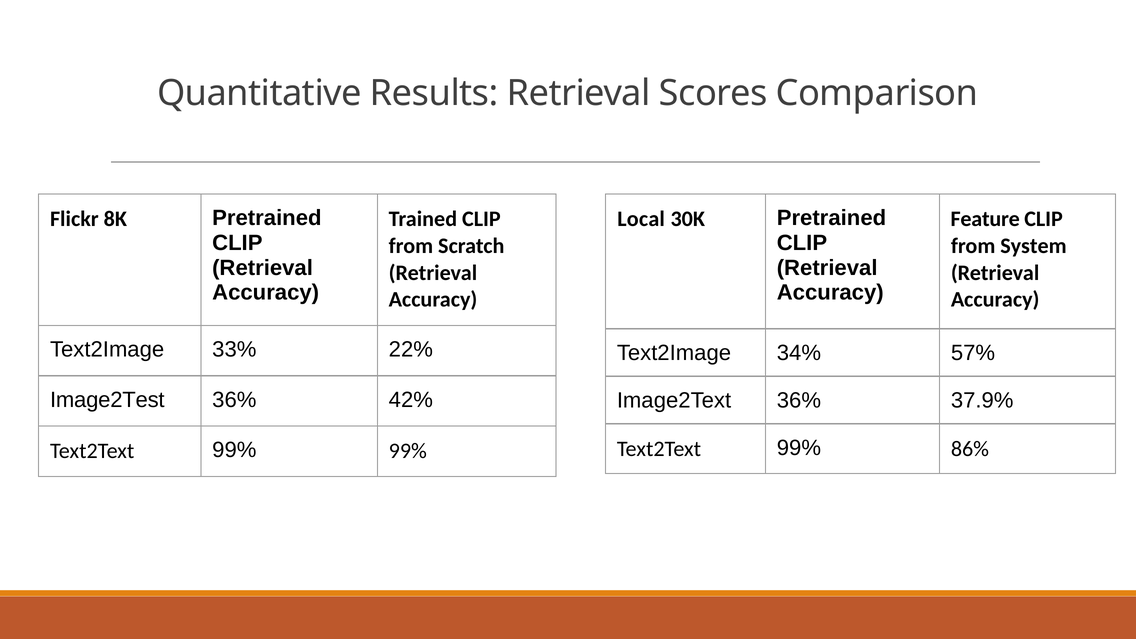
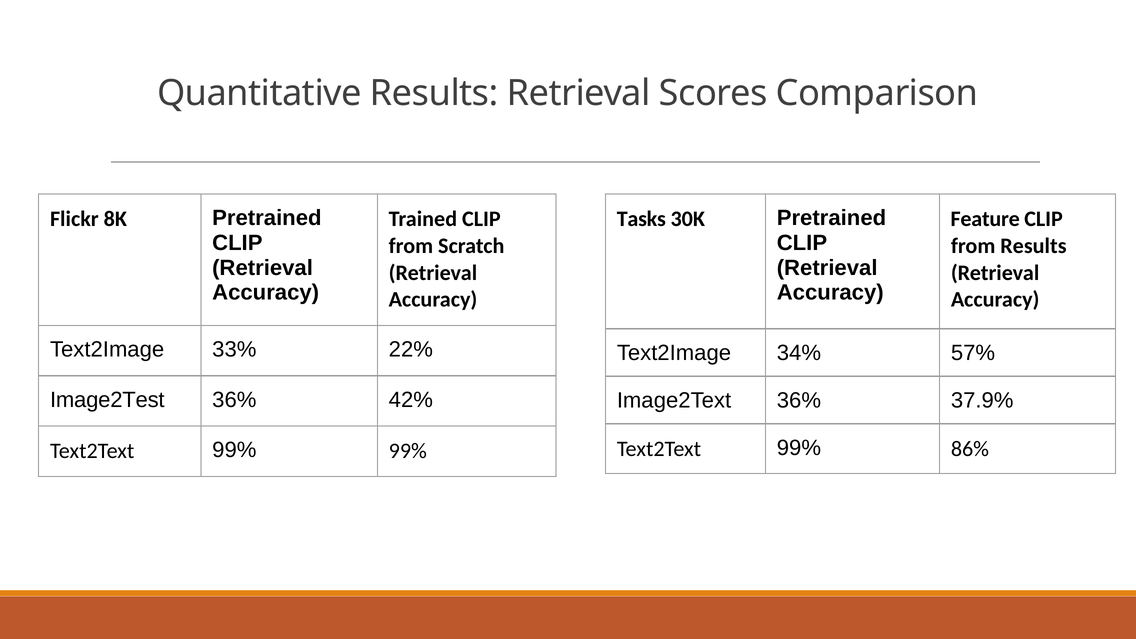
Local: Local -> Tasks
from System: System -> Results
